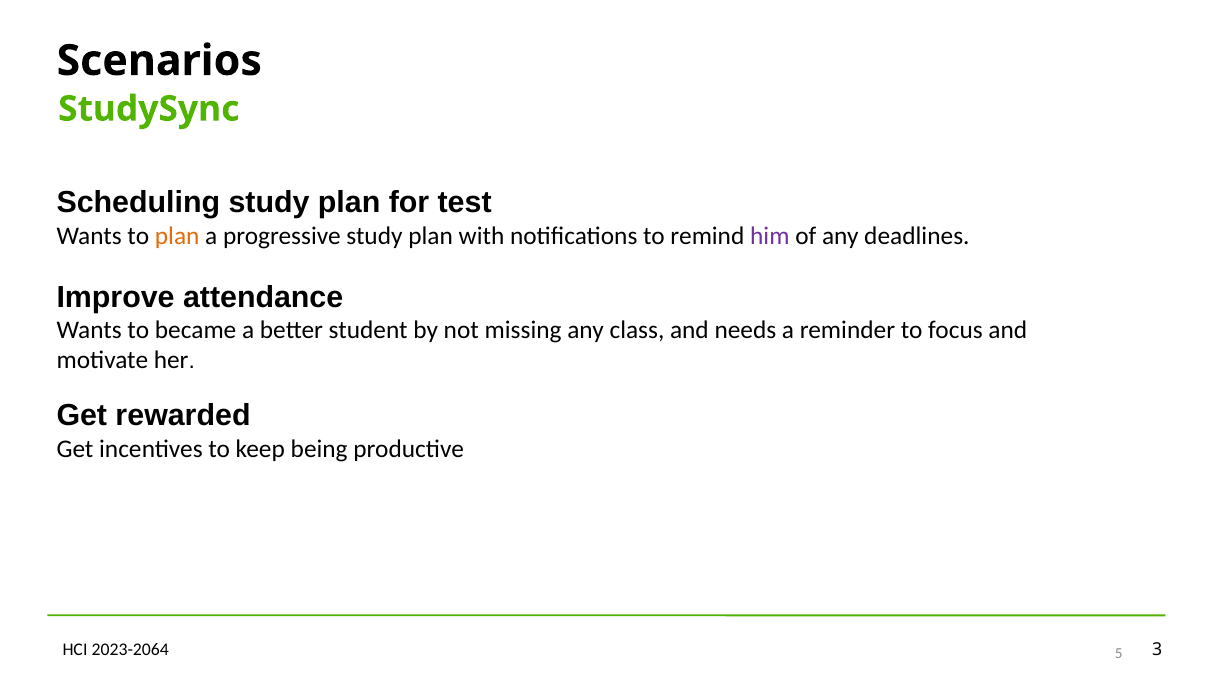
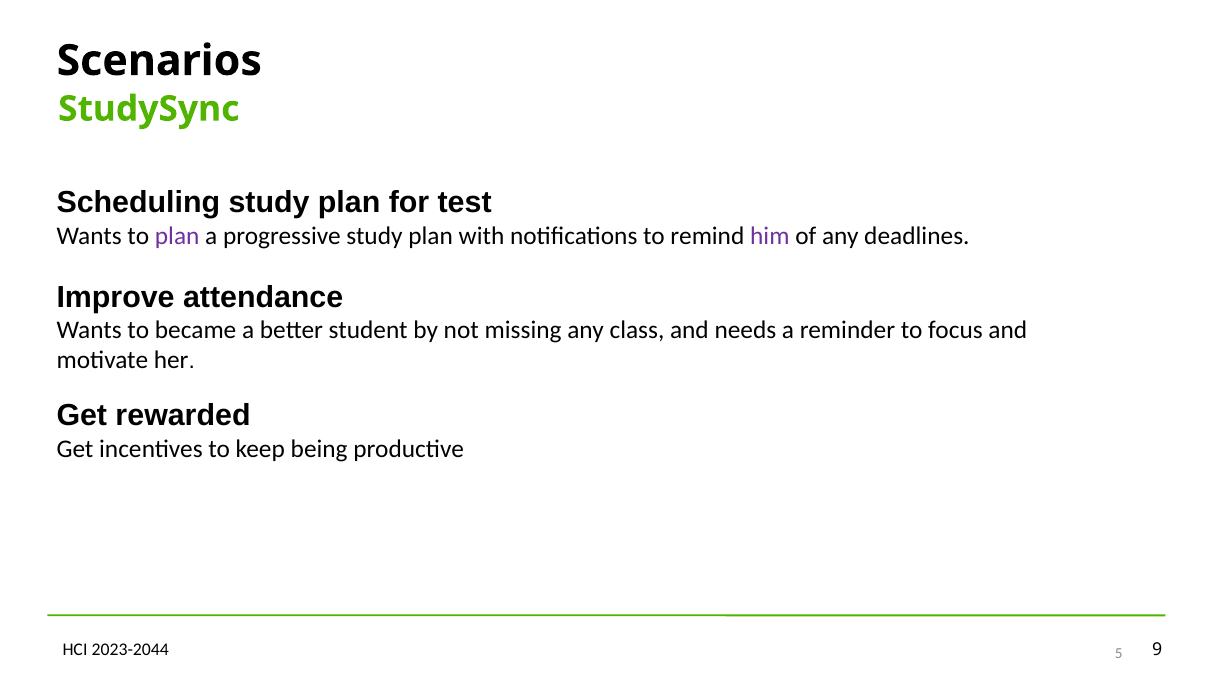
plan at (177, 236) colour: orange -> purple
2023-2064: 2023-2064 -> 2023-2044
3: 3 -> 9
